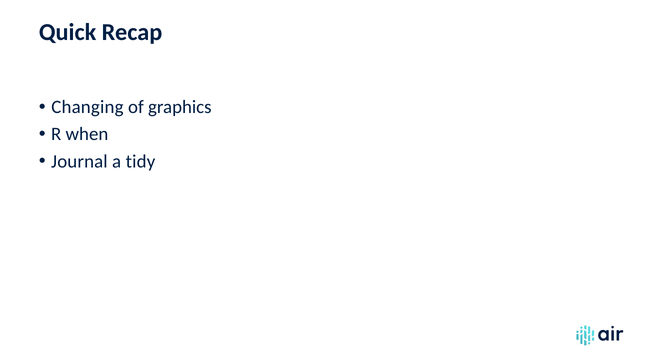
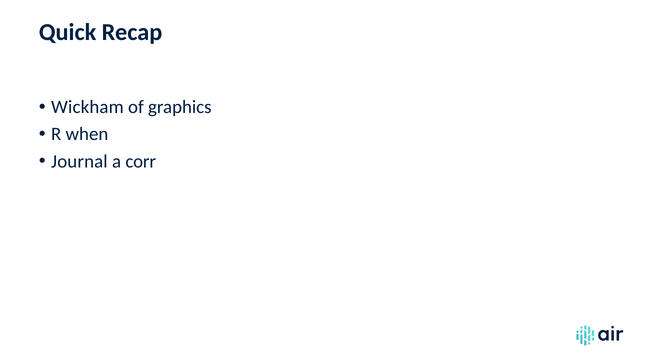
Changing: Changing -> Wickham
tidy: tidy -> corr
